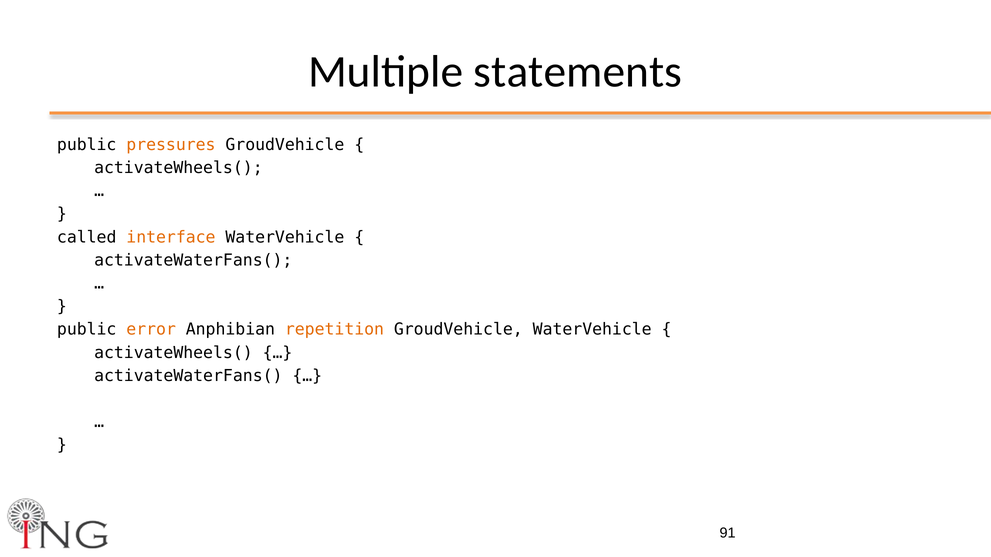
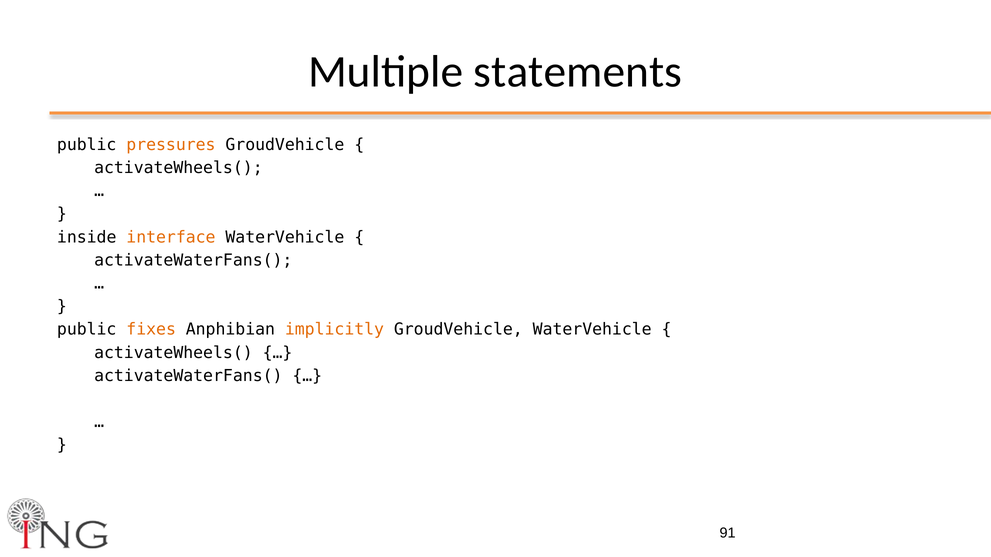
called: called -> inside
error: error -> fixes
repetition: repetition -> implicitly
